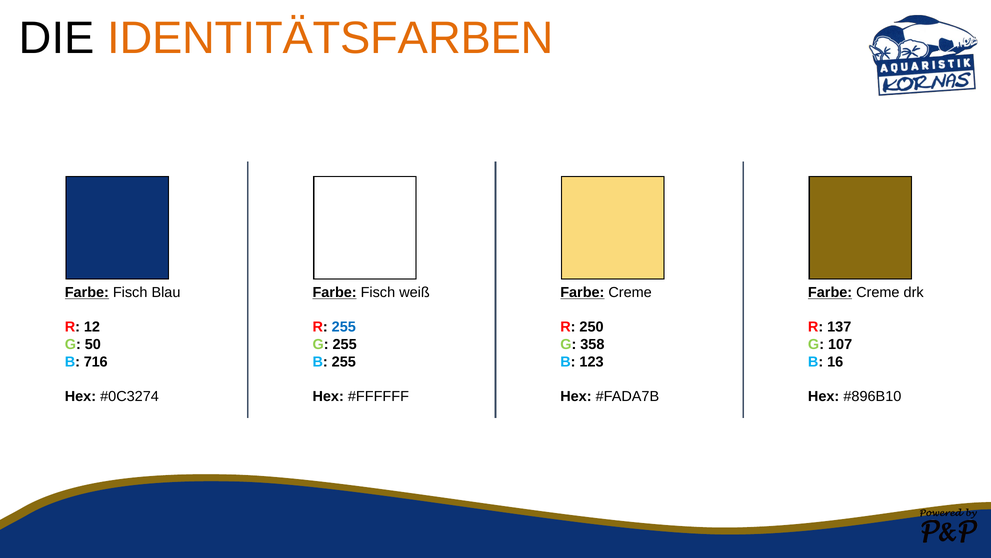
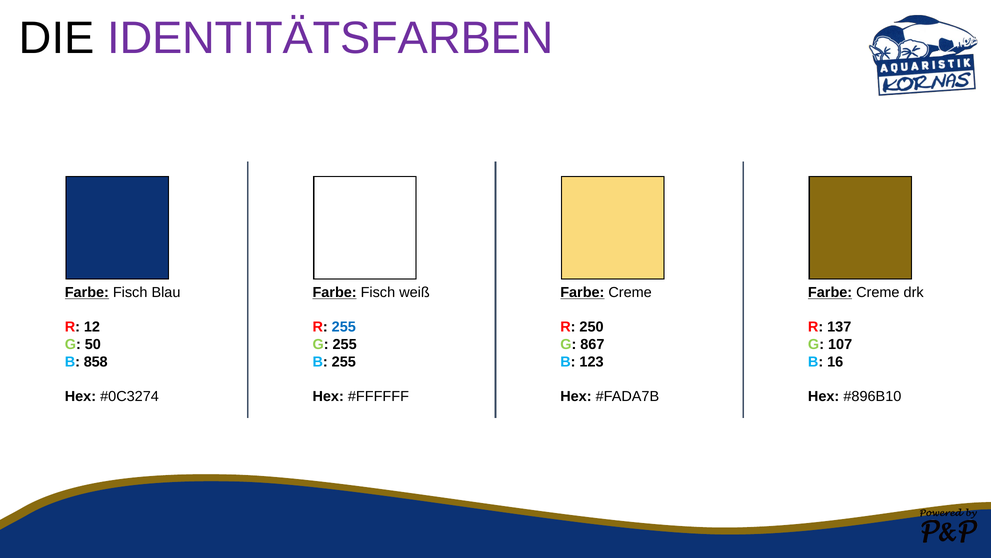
IDENTITÄTSFARBEN colour: orange -> purple
358: 358 -> 867
716: 716 -> 858
